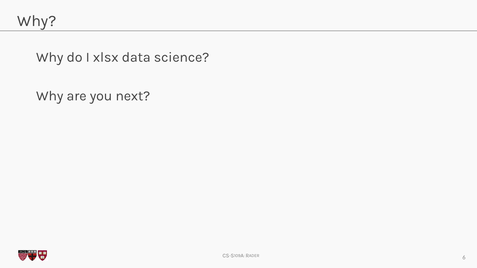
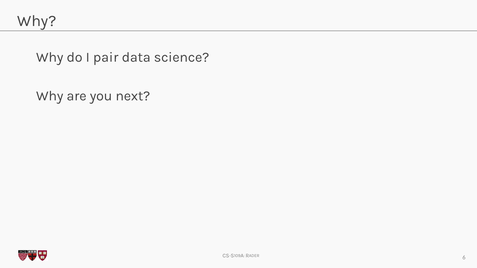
xlsx: xlsx -> pair
